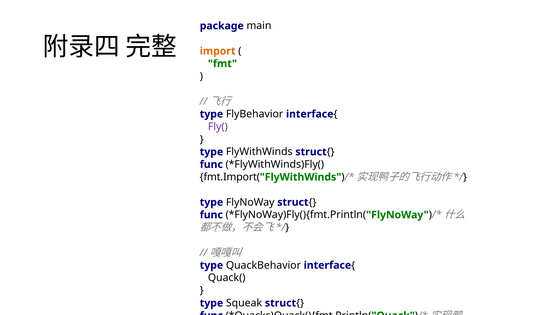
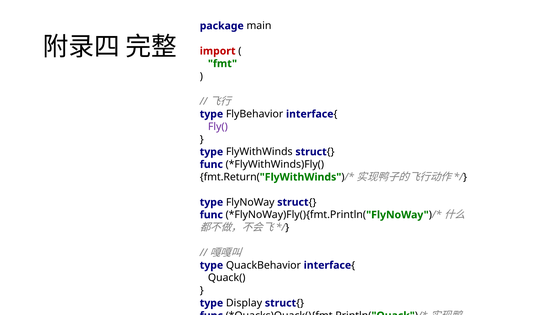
import colour: orange -> red
fmt.Import(: fmt.Import( -> fmt.Return(
Squeak at (244, 303): Squeak -> Display
